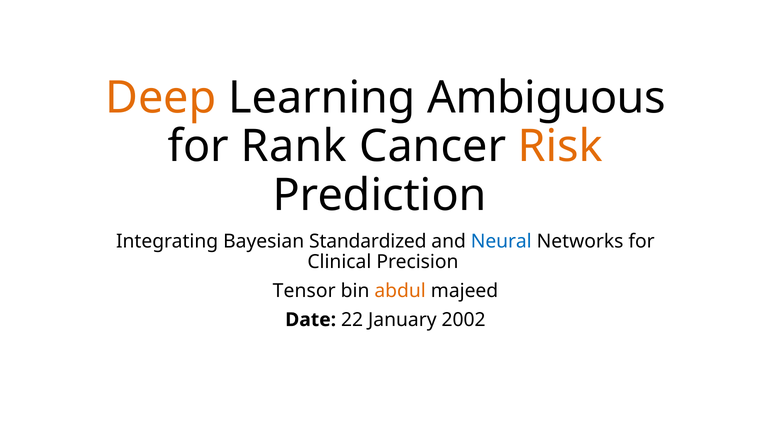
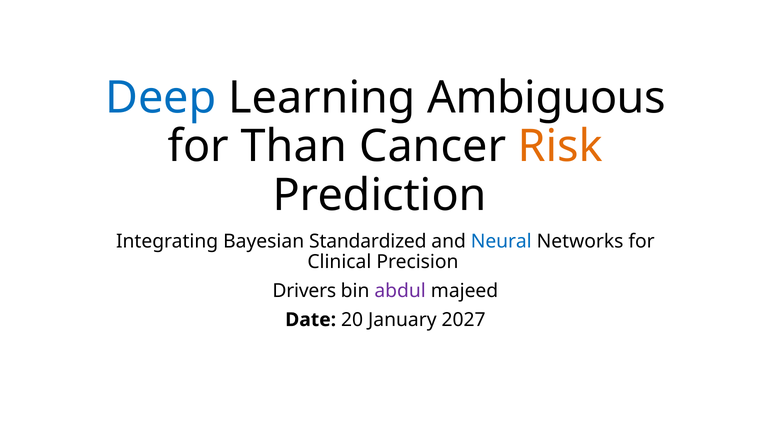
Deep colour: orange -> blue
Rank: Rank -> Than
Tensor: Tensor -> Drivers
abdul colour: orange -> purple
22: 22 -> 20
2002: 2002 -> 2027
